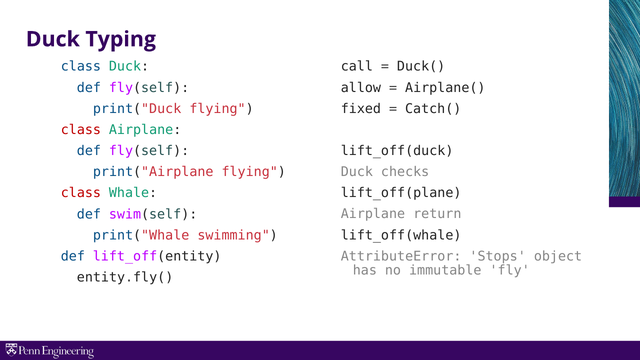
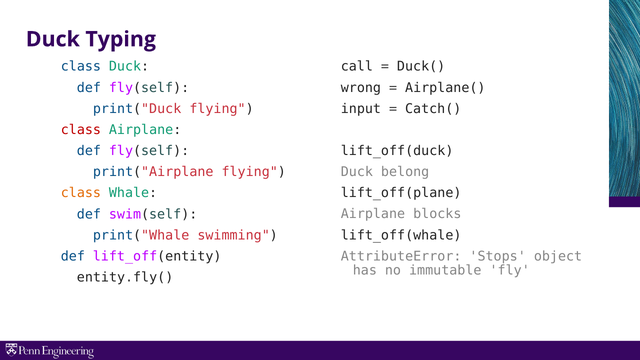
allow: allow -> wrong
fixed: fixed -> input
checks: checks -> belong
class at (81, 193) colour: red -> orange
return: return -> blocks
